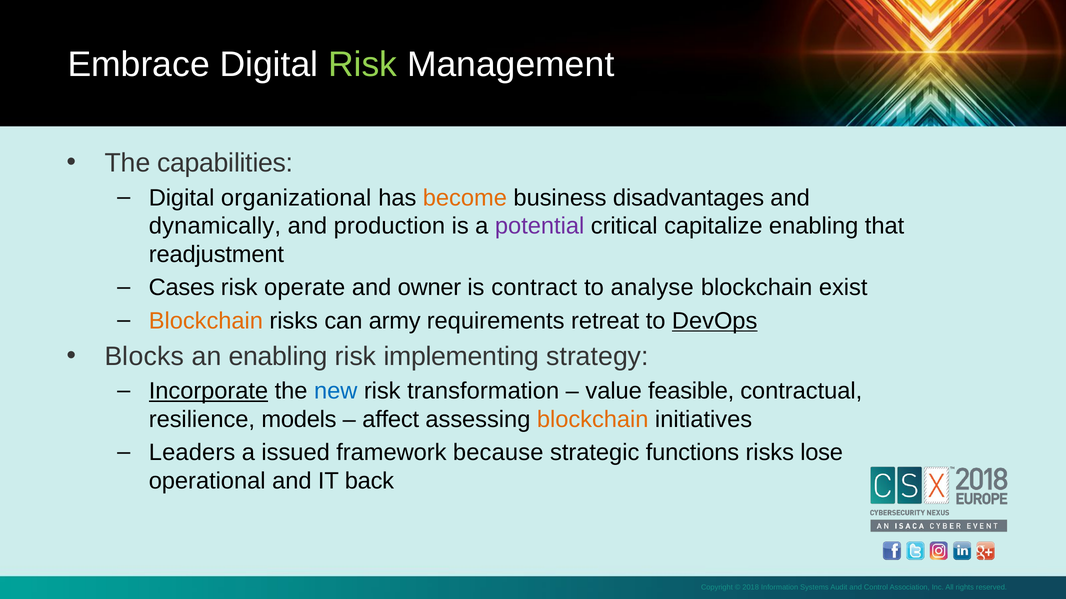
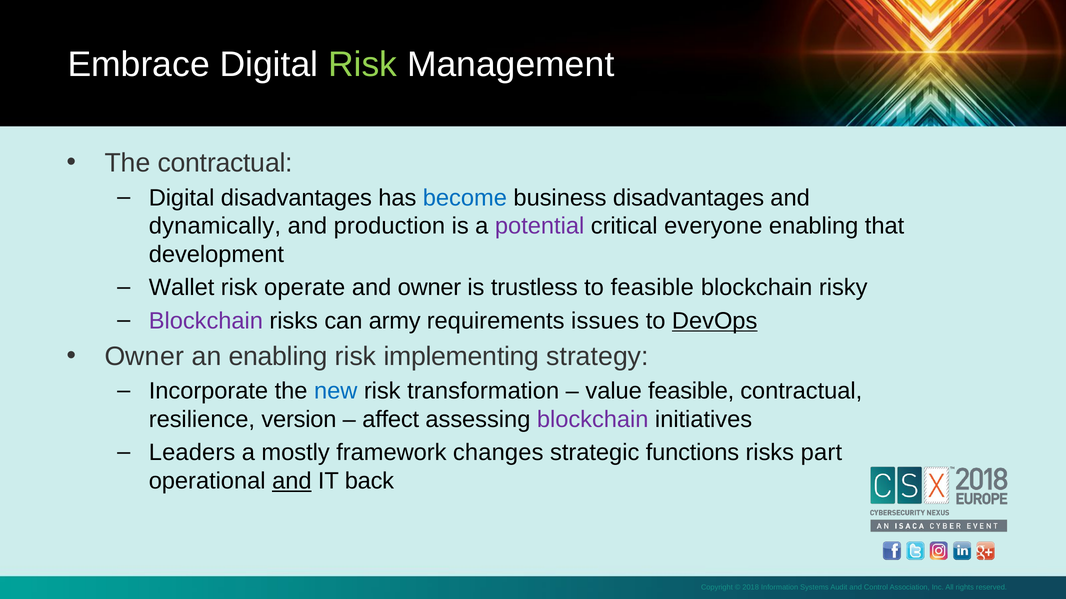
The capabilities: capabilities -> contractual
Digital organizational: organizational -> disadvantages
become colour: orange -> blue
capitalize: capitalize -> everyone
readjustment: readjustment -> development
Cases: Cases -> Wallet
contract: contract -> trustless
to analyse: analyse -> feasible
exist: exist -> risky
Blockchain at (206, 321) colour: orange -> purple
retreat: retreat -> issues
Blocks at (144, 357): Blocks -> Owner
Incorporate underline: present -> none
models: models -> version
blockchain at (593, 420) colour: orange -> purple
issued: issued -> mostly
because: because -> changes
lose: lose -> part
and at (292, 482) underline: none -> present
